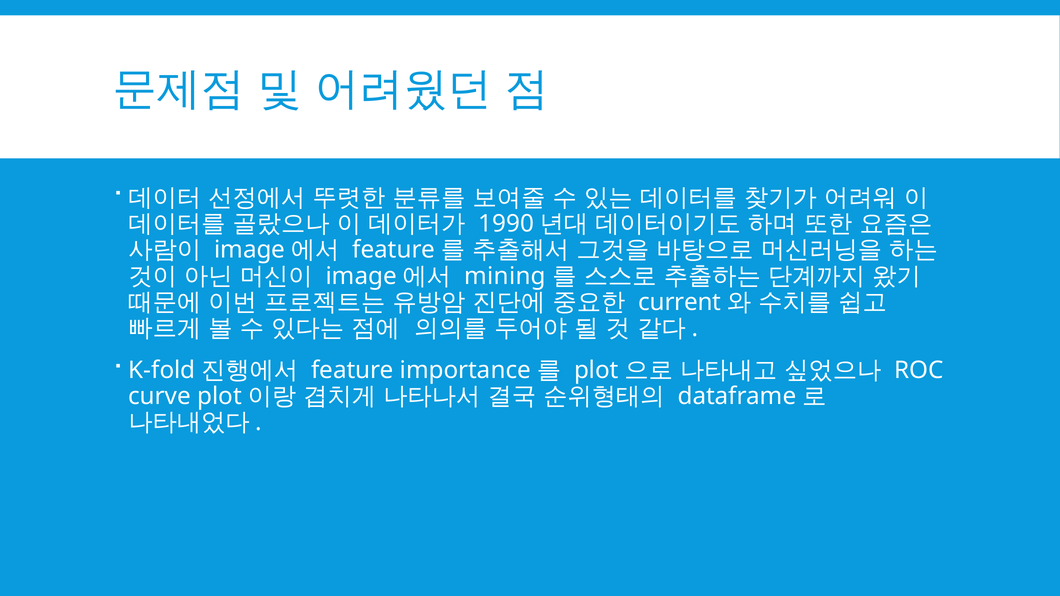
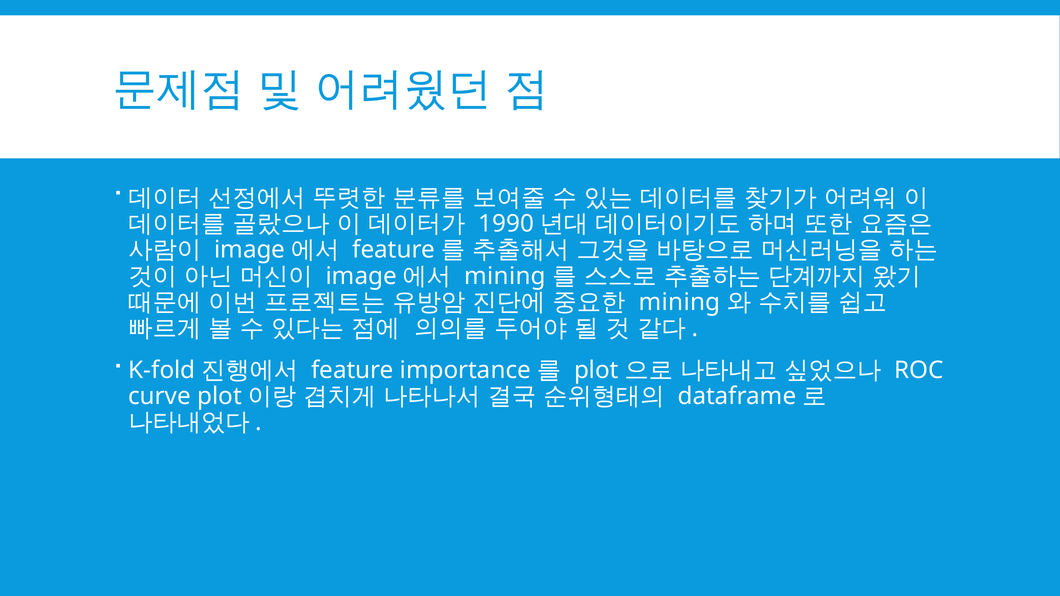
current at (680, 302): current -> mining
